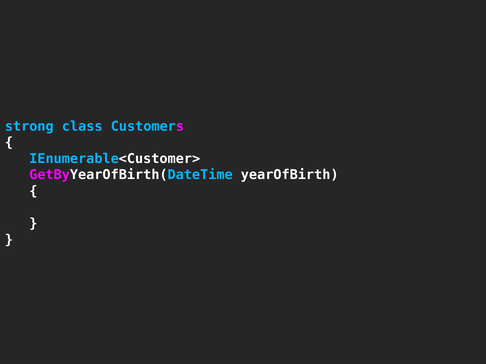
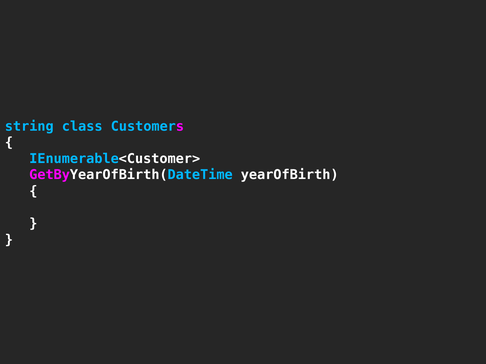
strong: strong -> string
